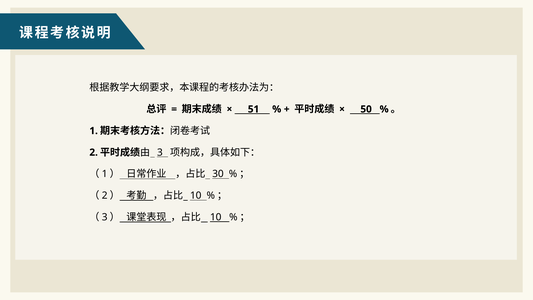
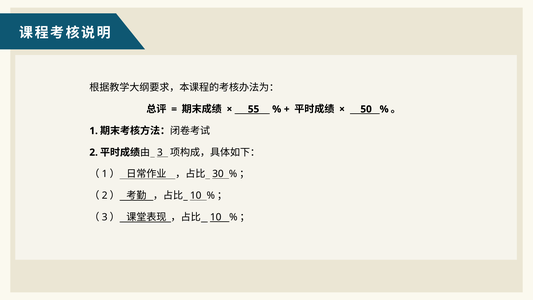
51: 51 -> 55
